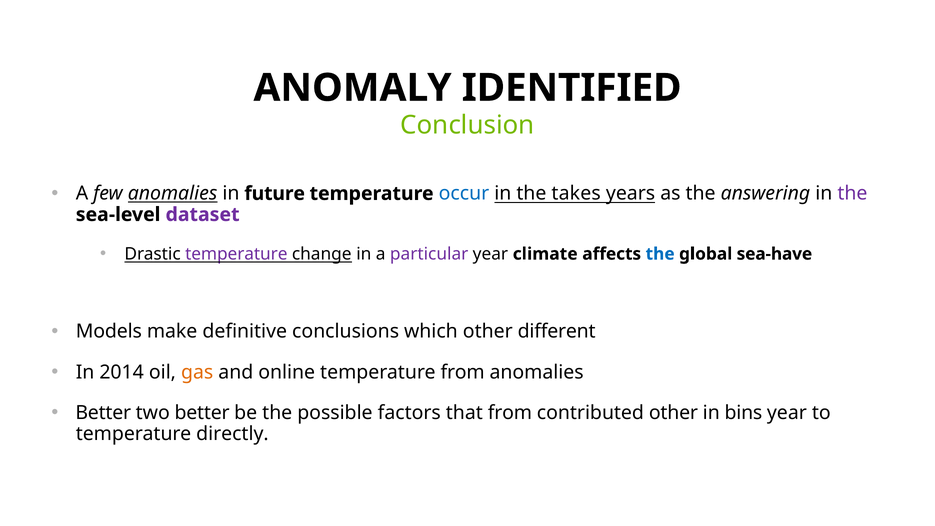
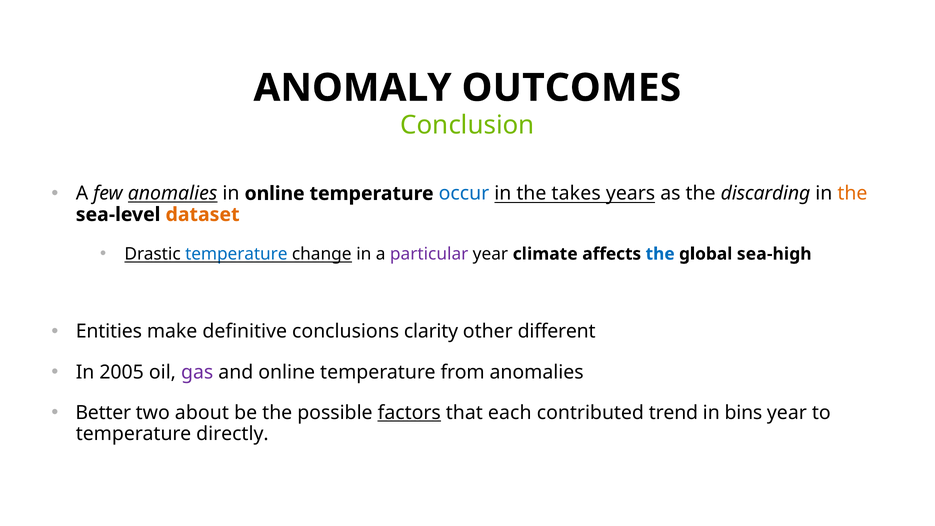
IDENTIFIED: IDENTIFIED -> OUTCOMES
in future: future -> online
answering: answering -> discarding
the at (852, 194) colour: purple -> orange
dataset colour: purple -> orange
temperature at (236, 254) colour: purple -> blue
sea-have: sea-have -> sea-high
Models: Models -> Entities
which: which -> clarity
2014: 2014 -> 2005
gas colour: orange -> purple
two better: better -> about
factors underline: none -> present
that from: from -> each
contributed other: other -> trend
